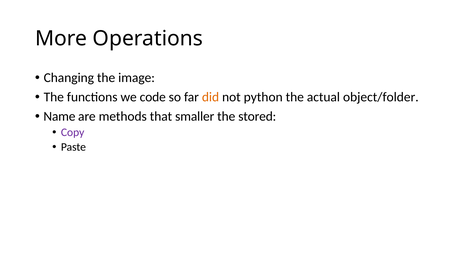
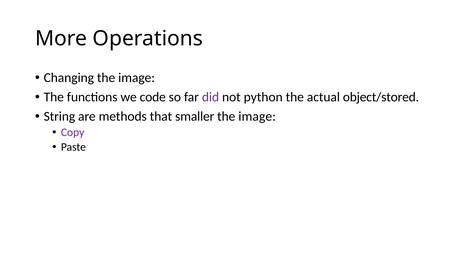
did colour: orange -> purple
object/folder: object/folder -> object/stored
Name: Name -> String
stored at (257, 116): stored -> image
